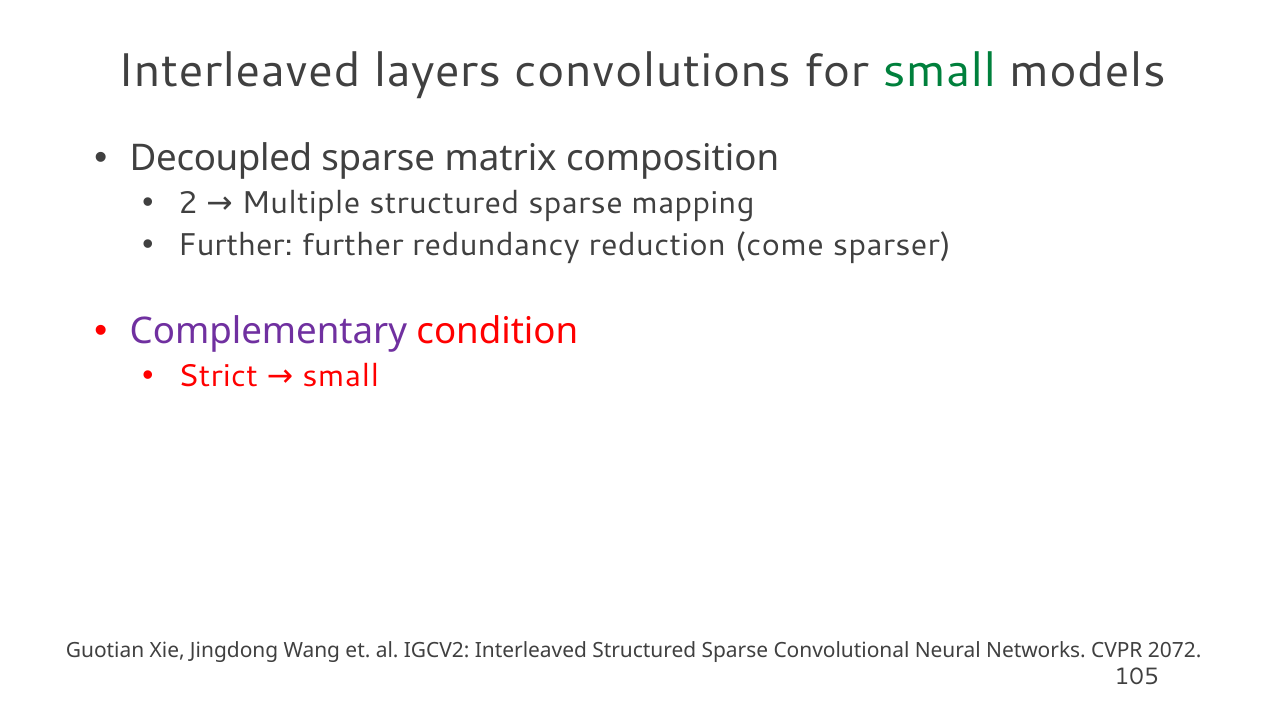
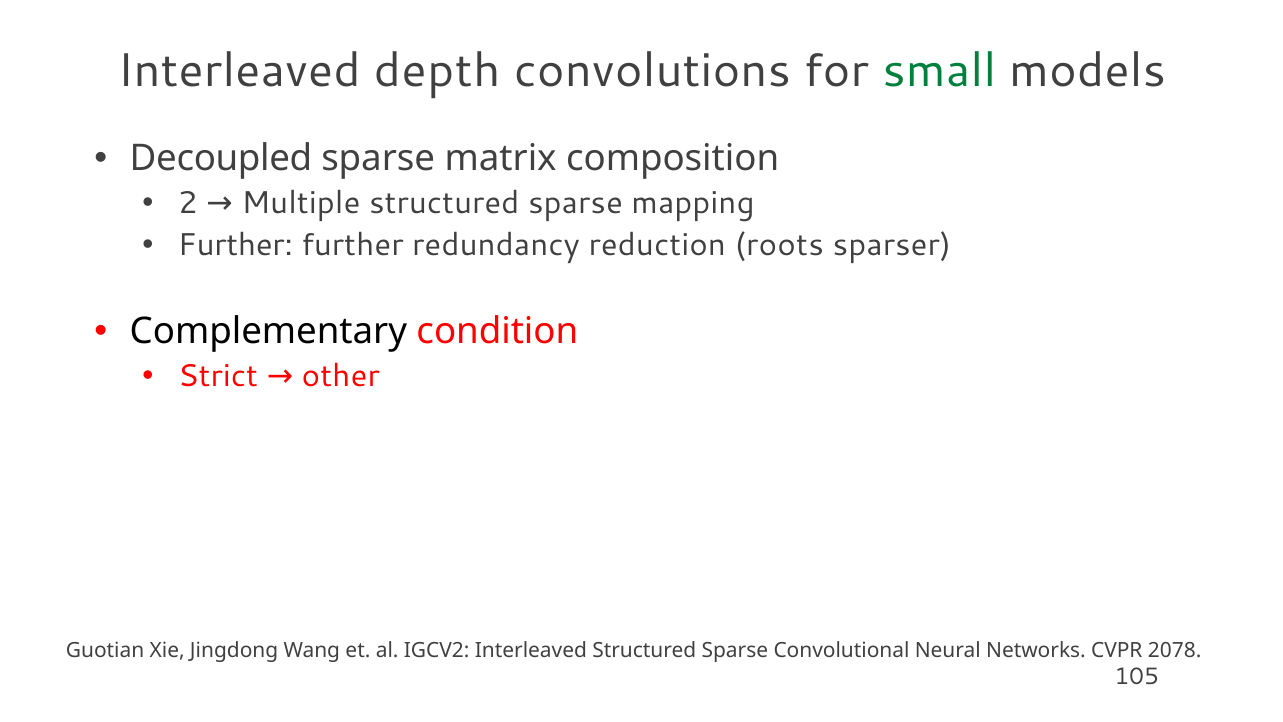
layers: layers -> depth
come: come -> roots
Complementary colour: purple -> black
Strict small: small -> other
2072: 2072 -> 2078
